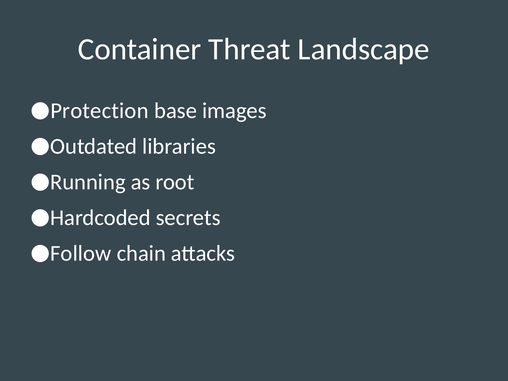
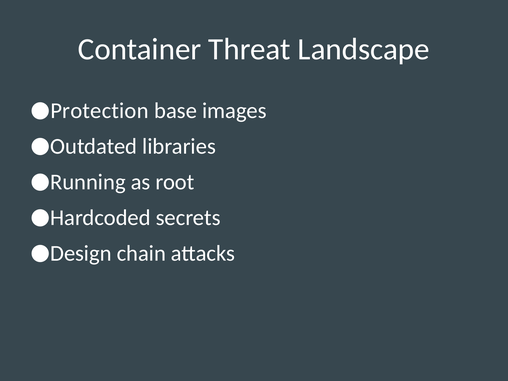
Follow: Follow -> Design
